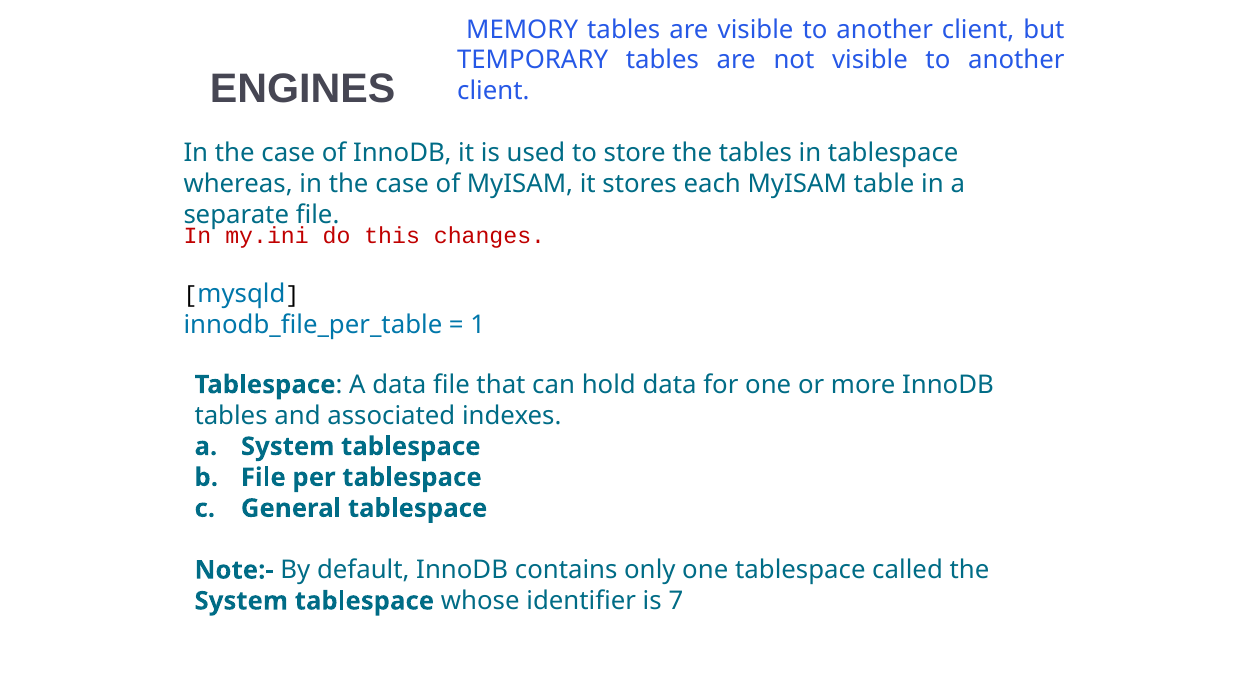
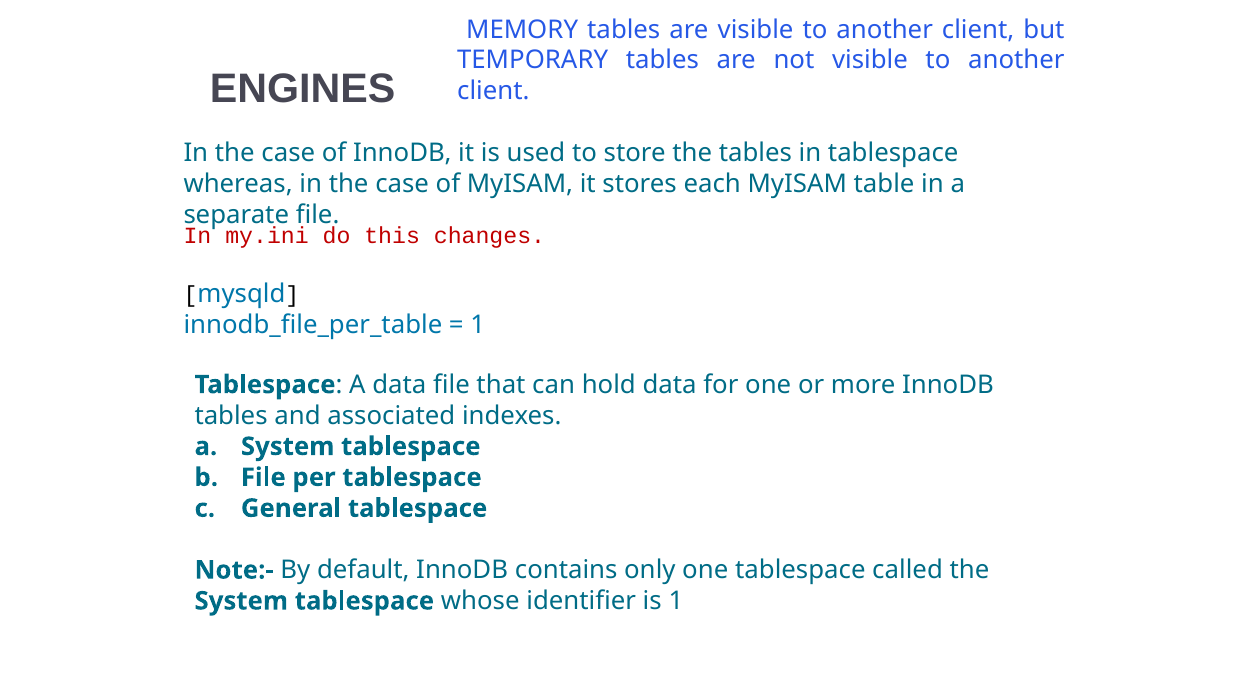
is 7: 7 -> 1
